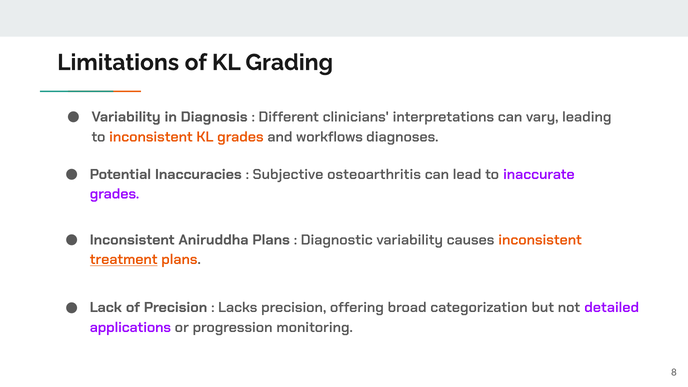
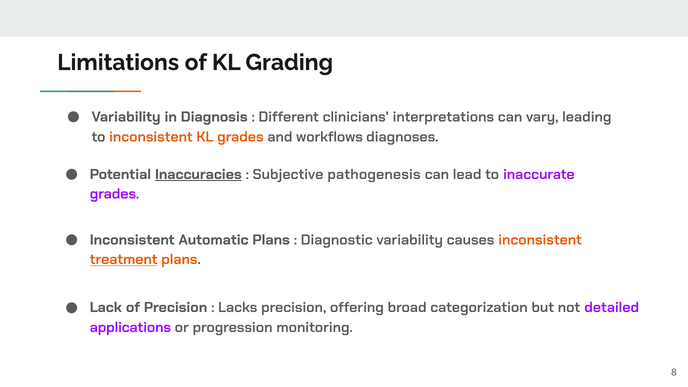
Inaccuracies underline: none -> present
osteoarthritis: osteoarthritis -> pathogenesis
Aniruddha: Aniruddha -> Automatic
